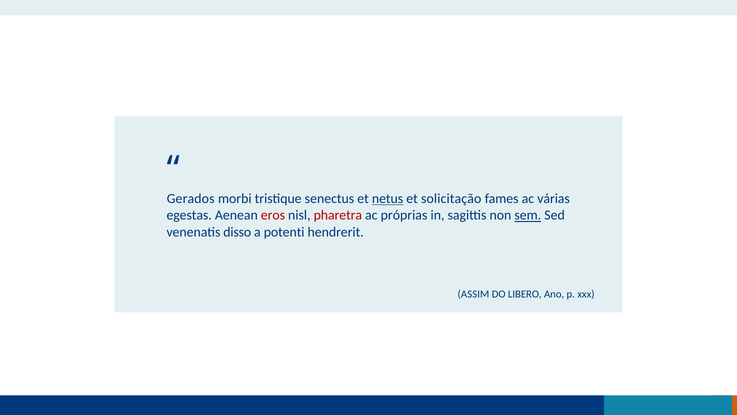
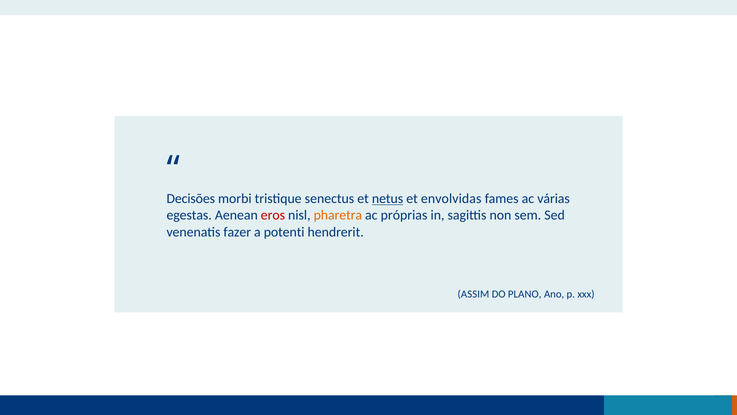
Gerados: Gerados -> Decisões
solicitação: solicitação -> envolvidas
pharetra colour: red -> orange
sem underline: present -> none
disso: disso -> fazer
LIBERO: LIBERO -> PLANO
